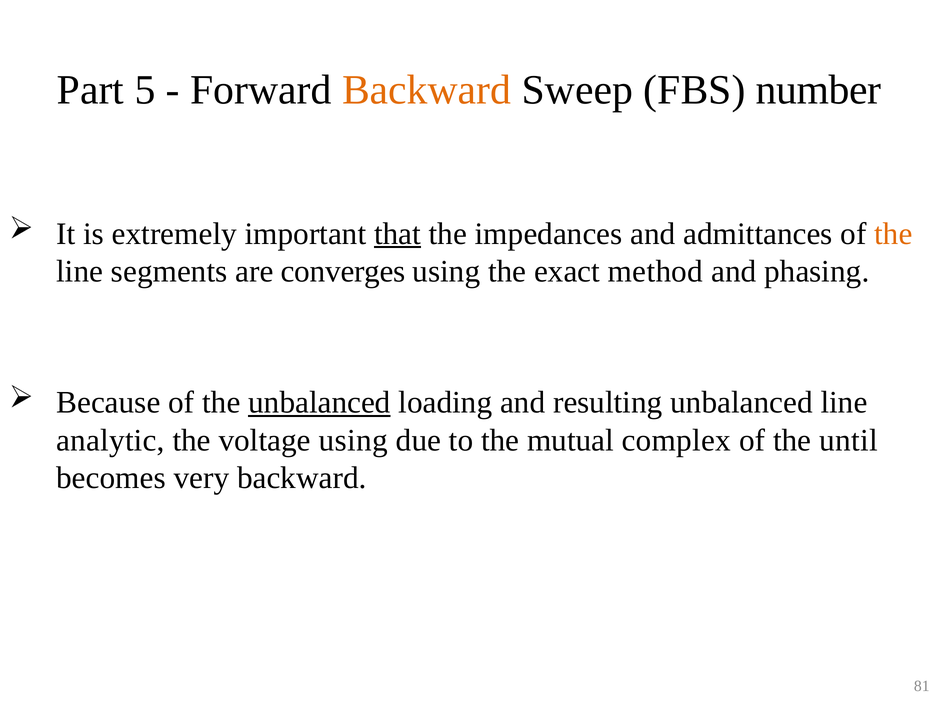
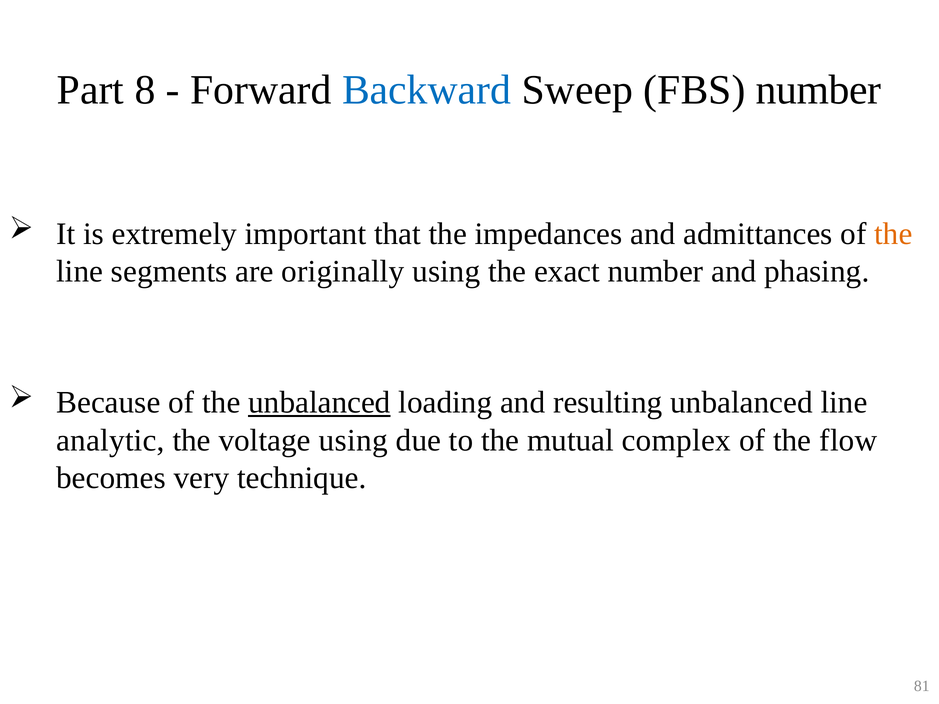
5: 5 -> 8
Backward at (427, 90) colour: orange -> blue
that underline: present -> none
converges: converges -> originally
exact method: method -> number
until: until -> flow
very backward: backward -> technique
